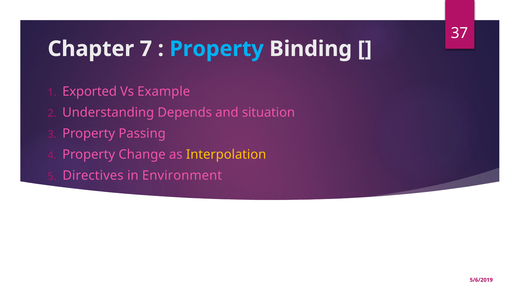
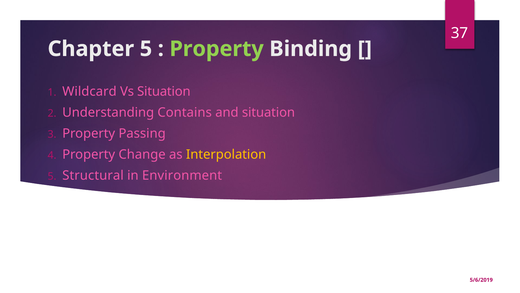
Chapter 7: 7 -> 5
Property at (217, 49) colour: light blue -> light green
Exported: Exported -> Wildcard
Vs Example: Example -> Situation
Depends: Depends -> Contains
Directives: Directives -> Structural
